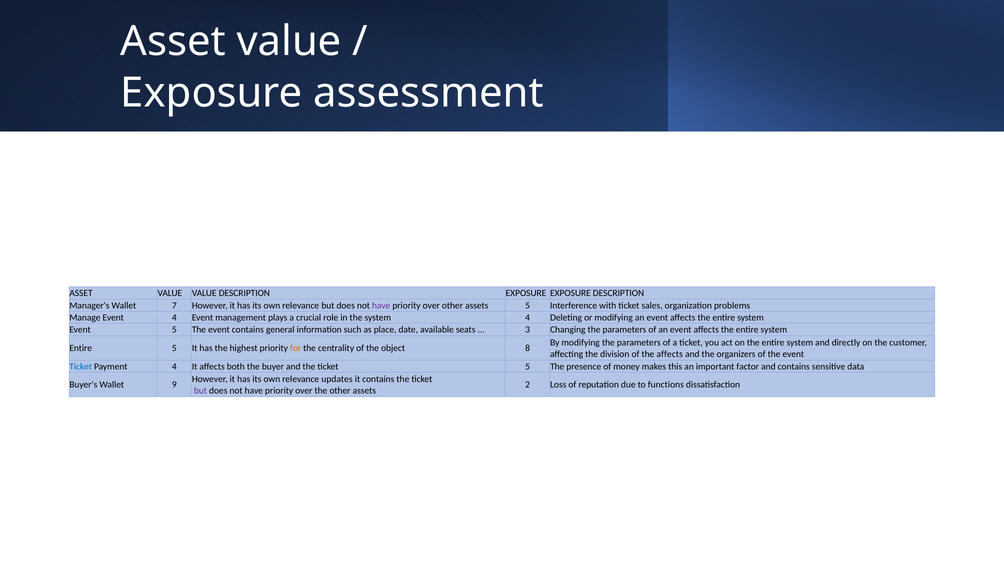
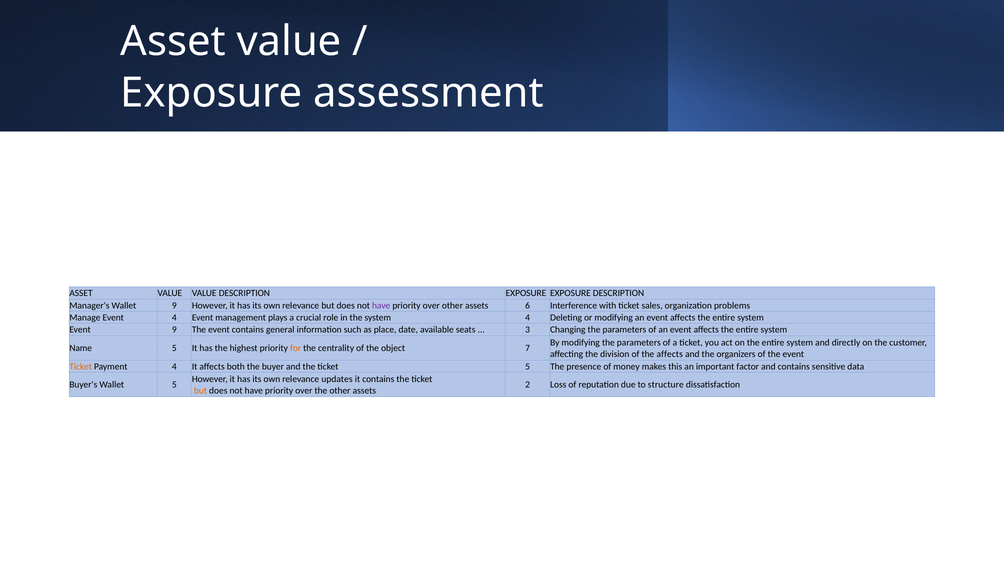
Wallet 7: 7 -> 9
assets 5: 5 -> 6
Event 5: 5 -> 9
Entire at (81, 348): Entire -> Name
8: 8 -> 7
Ticket at (81, 367) colour: blue -> orange
Wallet 9: 9 -> 5
functions: functions -> structure
but at (200, 390) colour: purple -> orange
